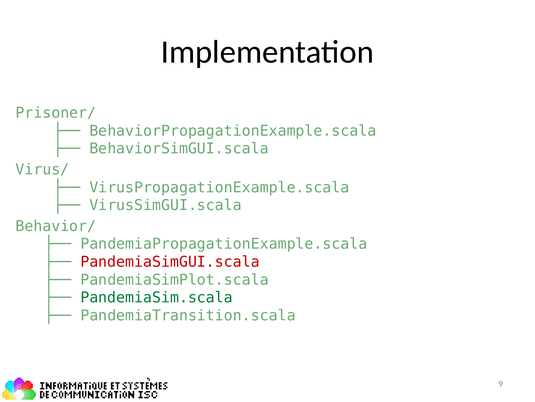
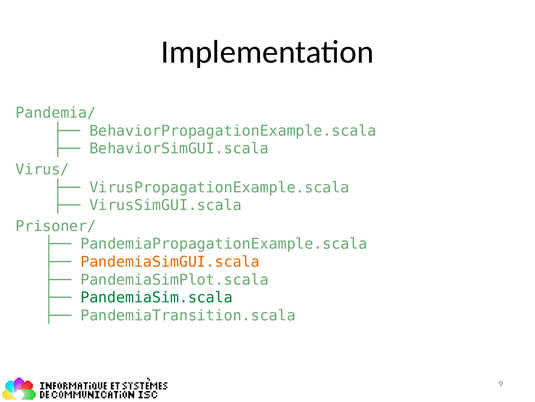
Prisoner/: Prisoner/ -> Pandemia/
Behavior/: Behavior/ -> Prisoner/
PandemiaSimGUI.scala colour: red -> orange
